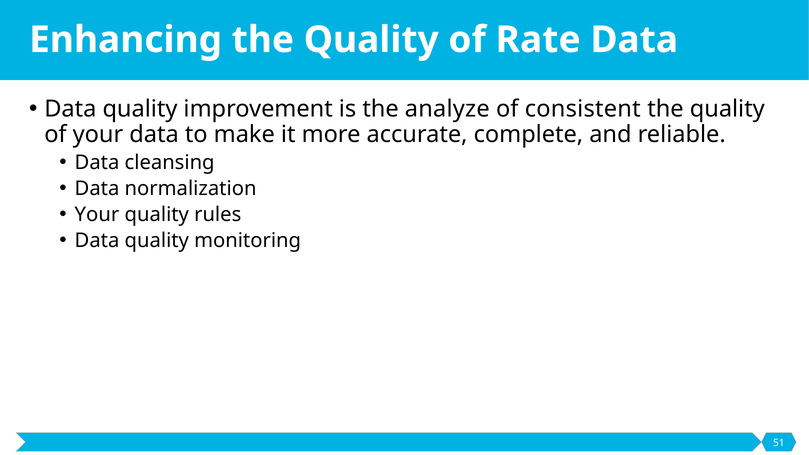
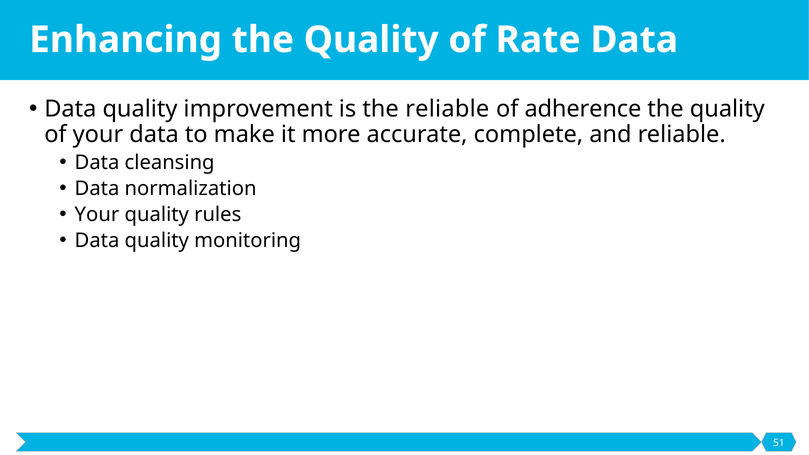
the analyze: analyze -> reliable
consistent: consistent -> adherence
